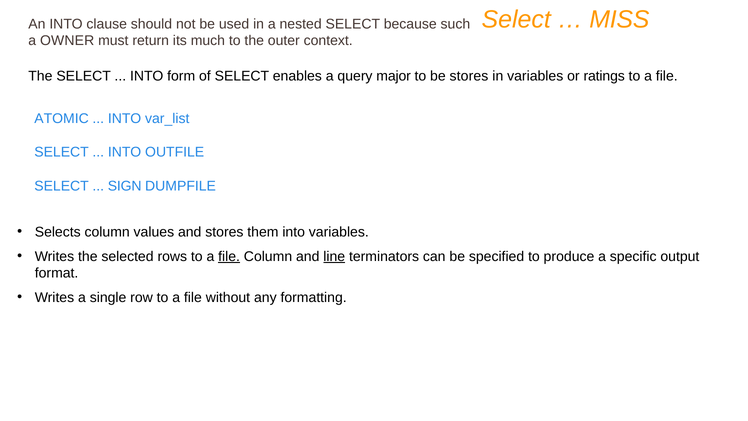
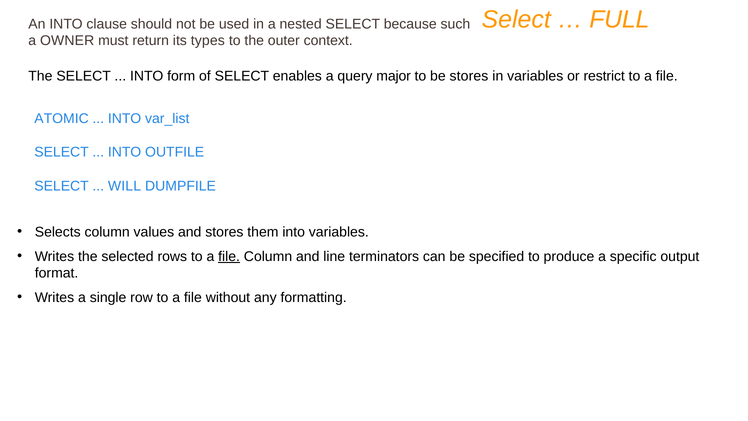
MISS: MISS -> FULL
much: much -> types
ratings: ratings -> restrict
SIGN: SIGN -> WILL
line underline: present -> none
